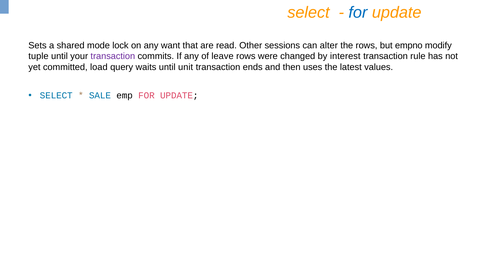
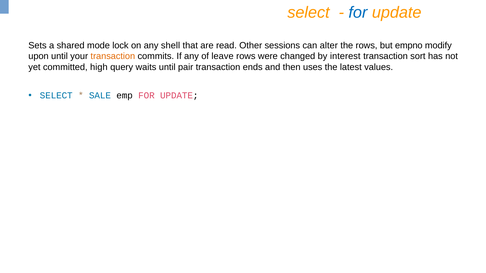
want: want -> shell
tuple: tuple -> upon
transaction at (113, 56) colour: purple -> orange
rule: rule -> sort
load: load -> high
unit: unit -> pair
